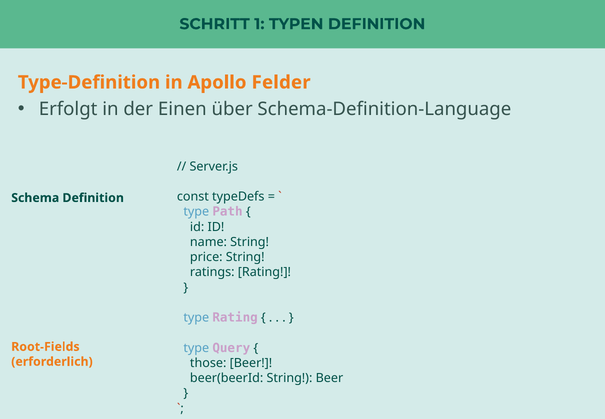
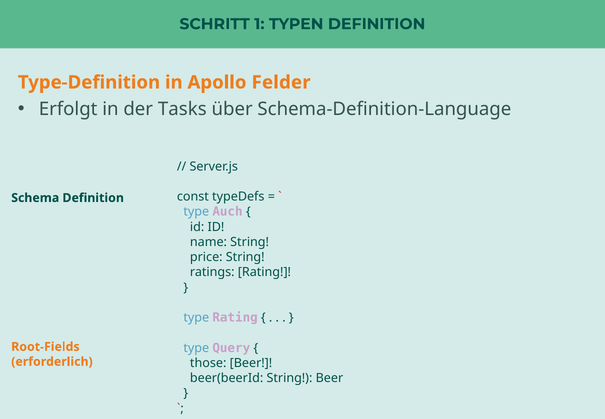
Einen: Einen -> Tasks
Path: Path -> Auch
